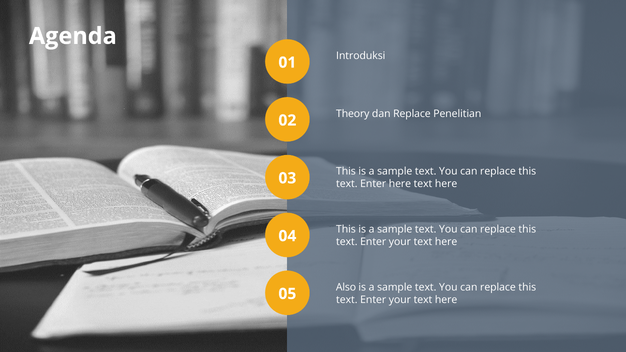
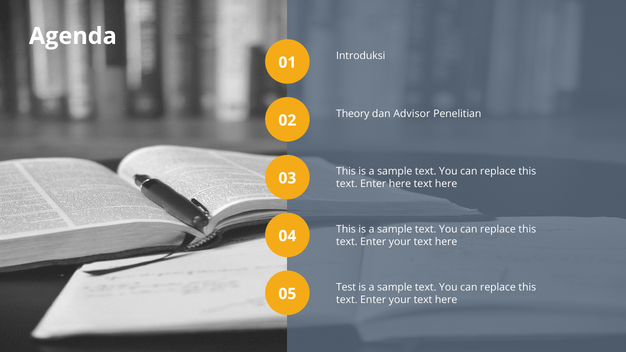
dan Replace: Replace -> Advisor
Also: Also -> Test
